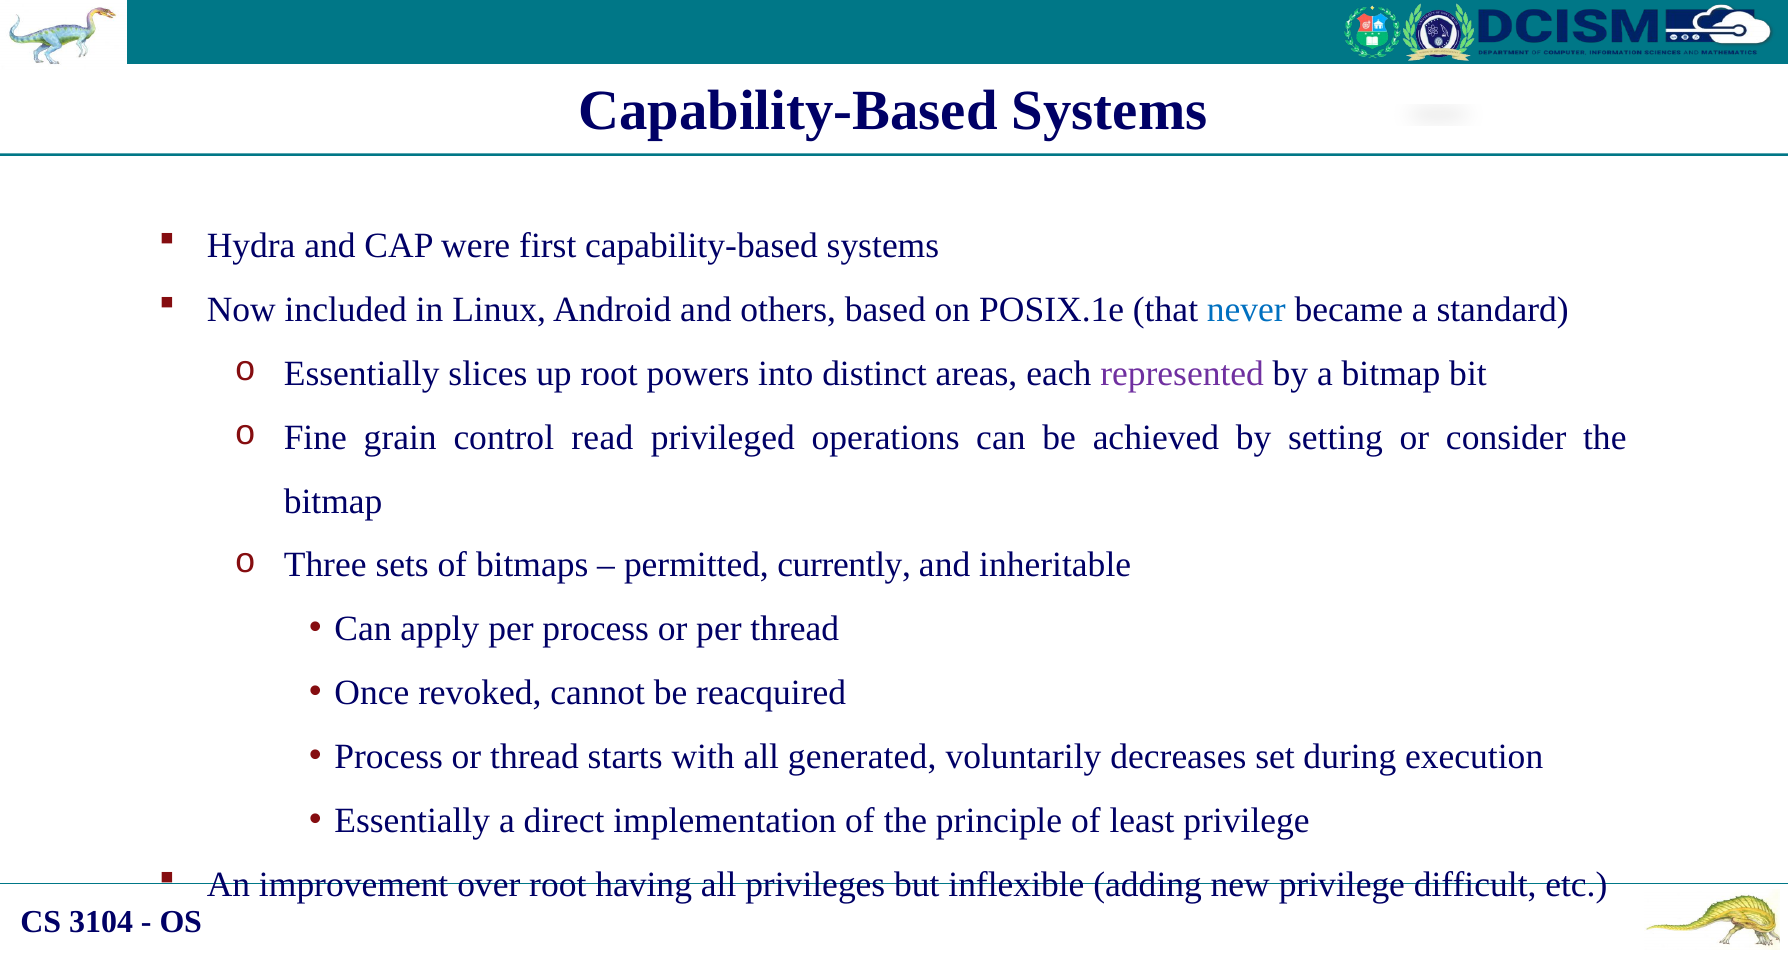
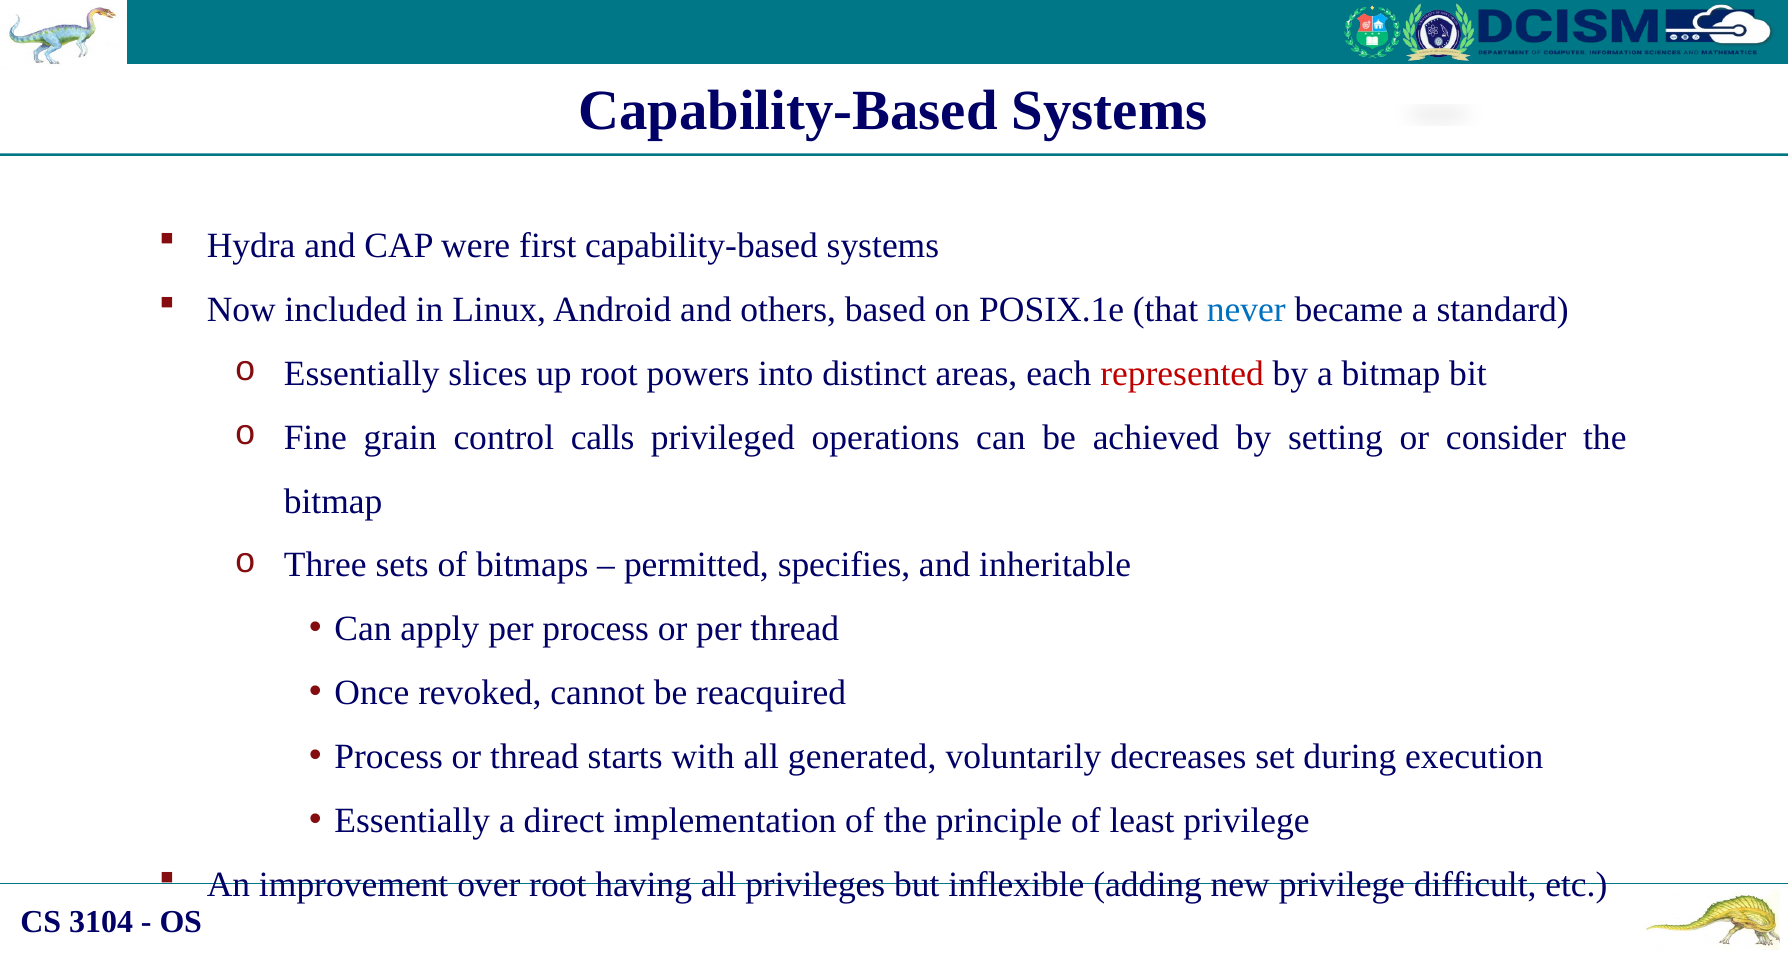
represented colour: purple -> red
read: read -> calls
currently: currently -> specifies
